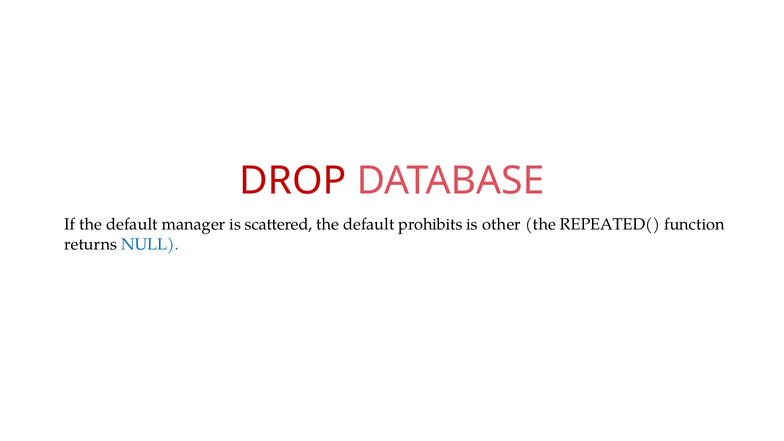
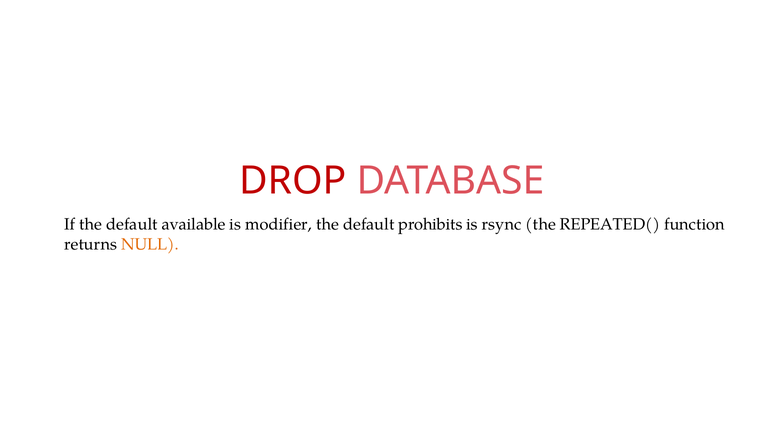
manager: manager -> available
scattered: scattered -> modifier
other: other -> rsync
NULL colour: blue -> orange
